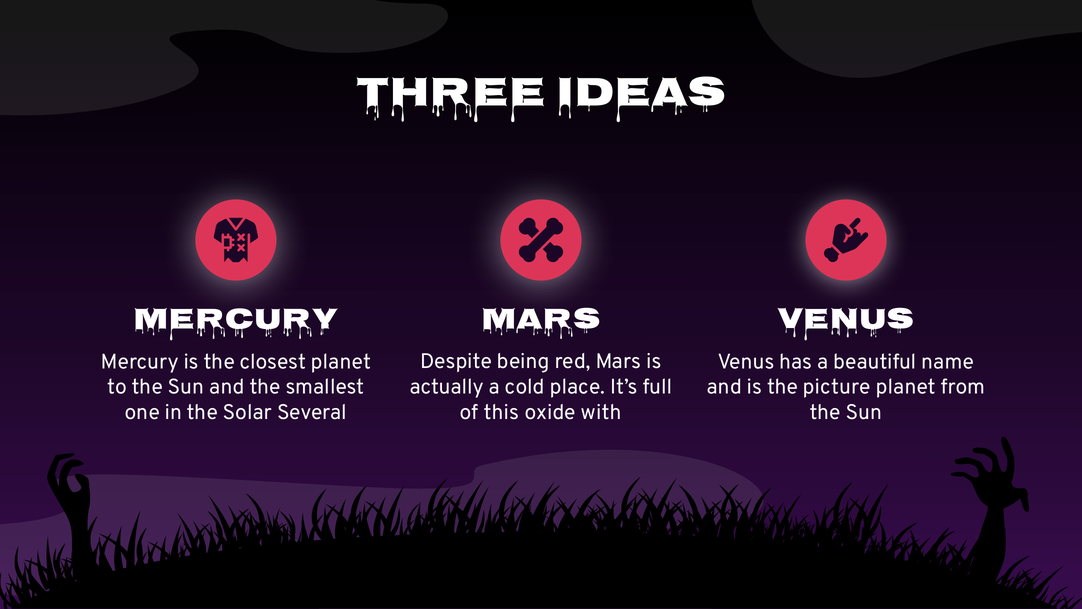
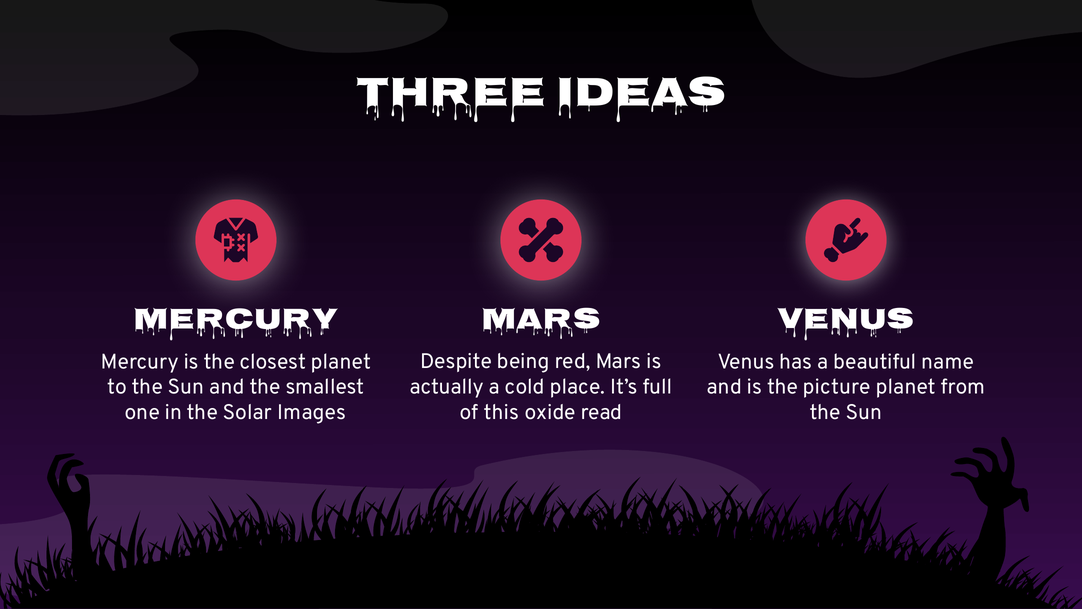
Several: Several -> Images
with: with -> read
